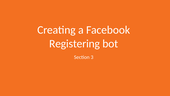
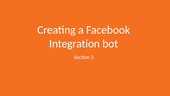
Registering: Registering -> Integration
